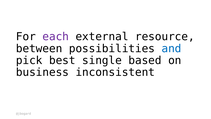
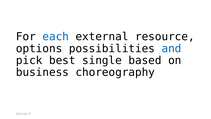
each colour: purple -> blue
between: between -> options
inconsistent: inconsistent -> choreography
